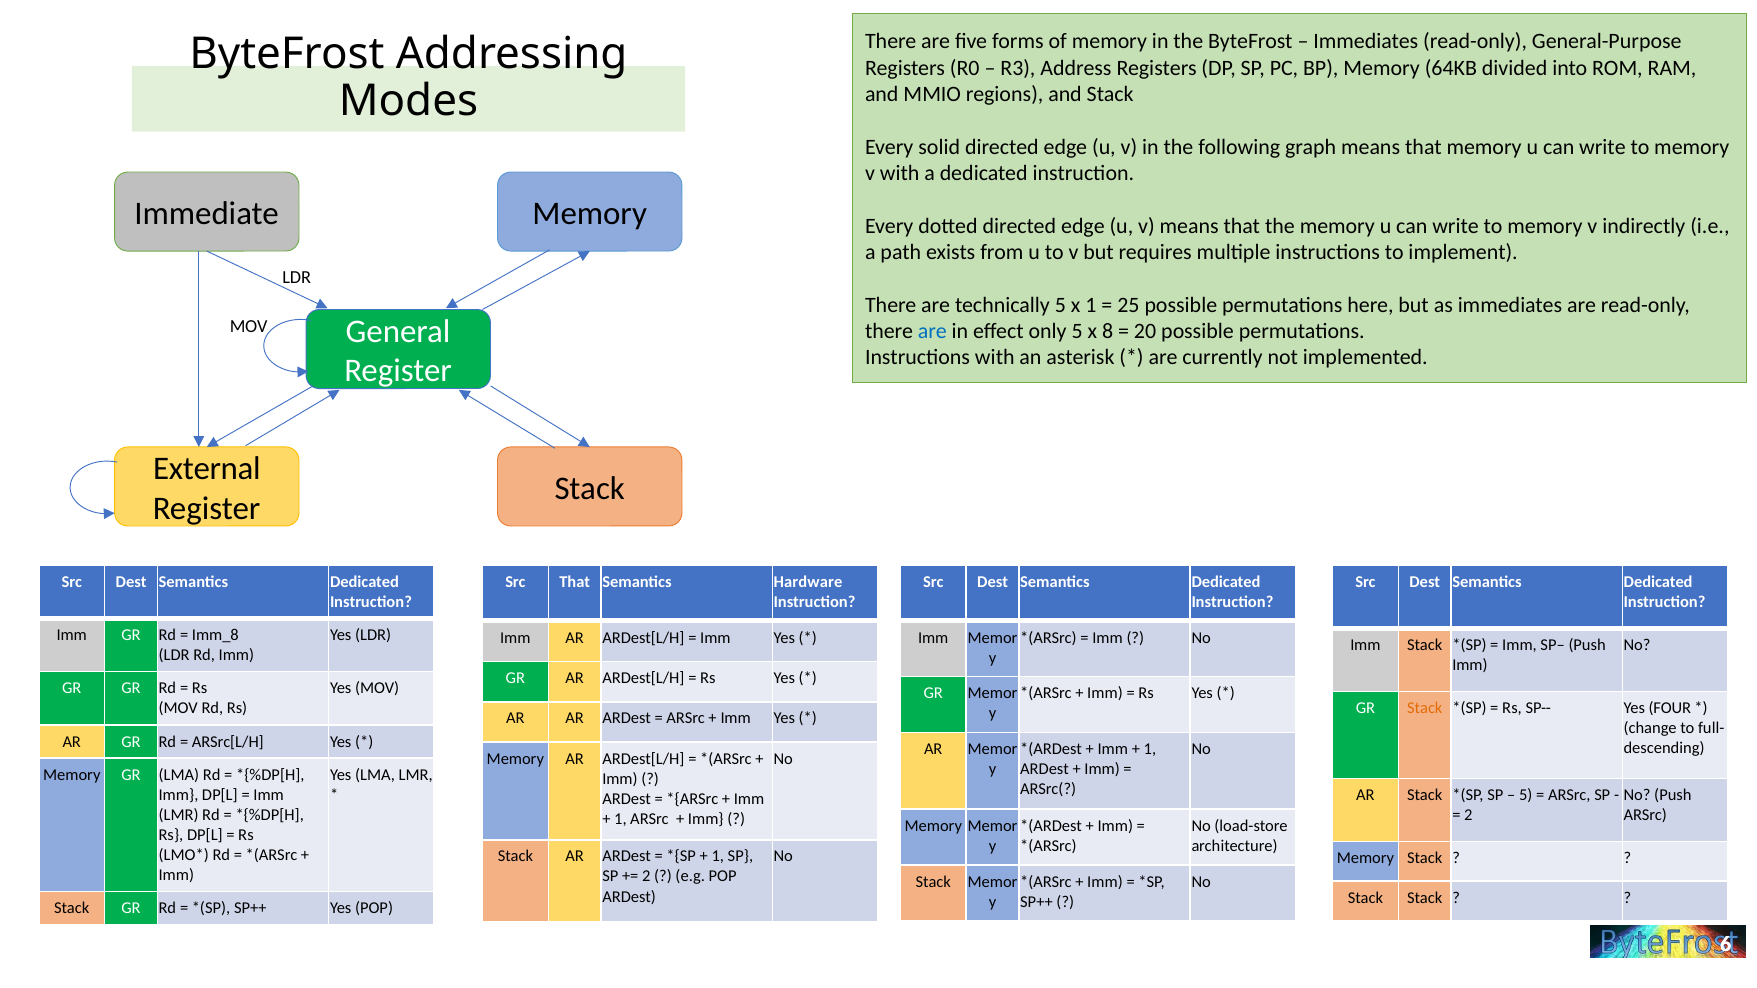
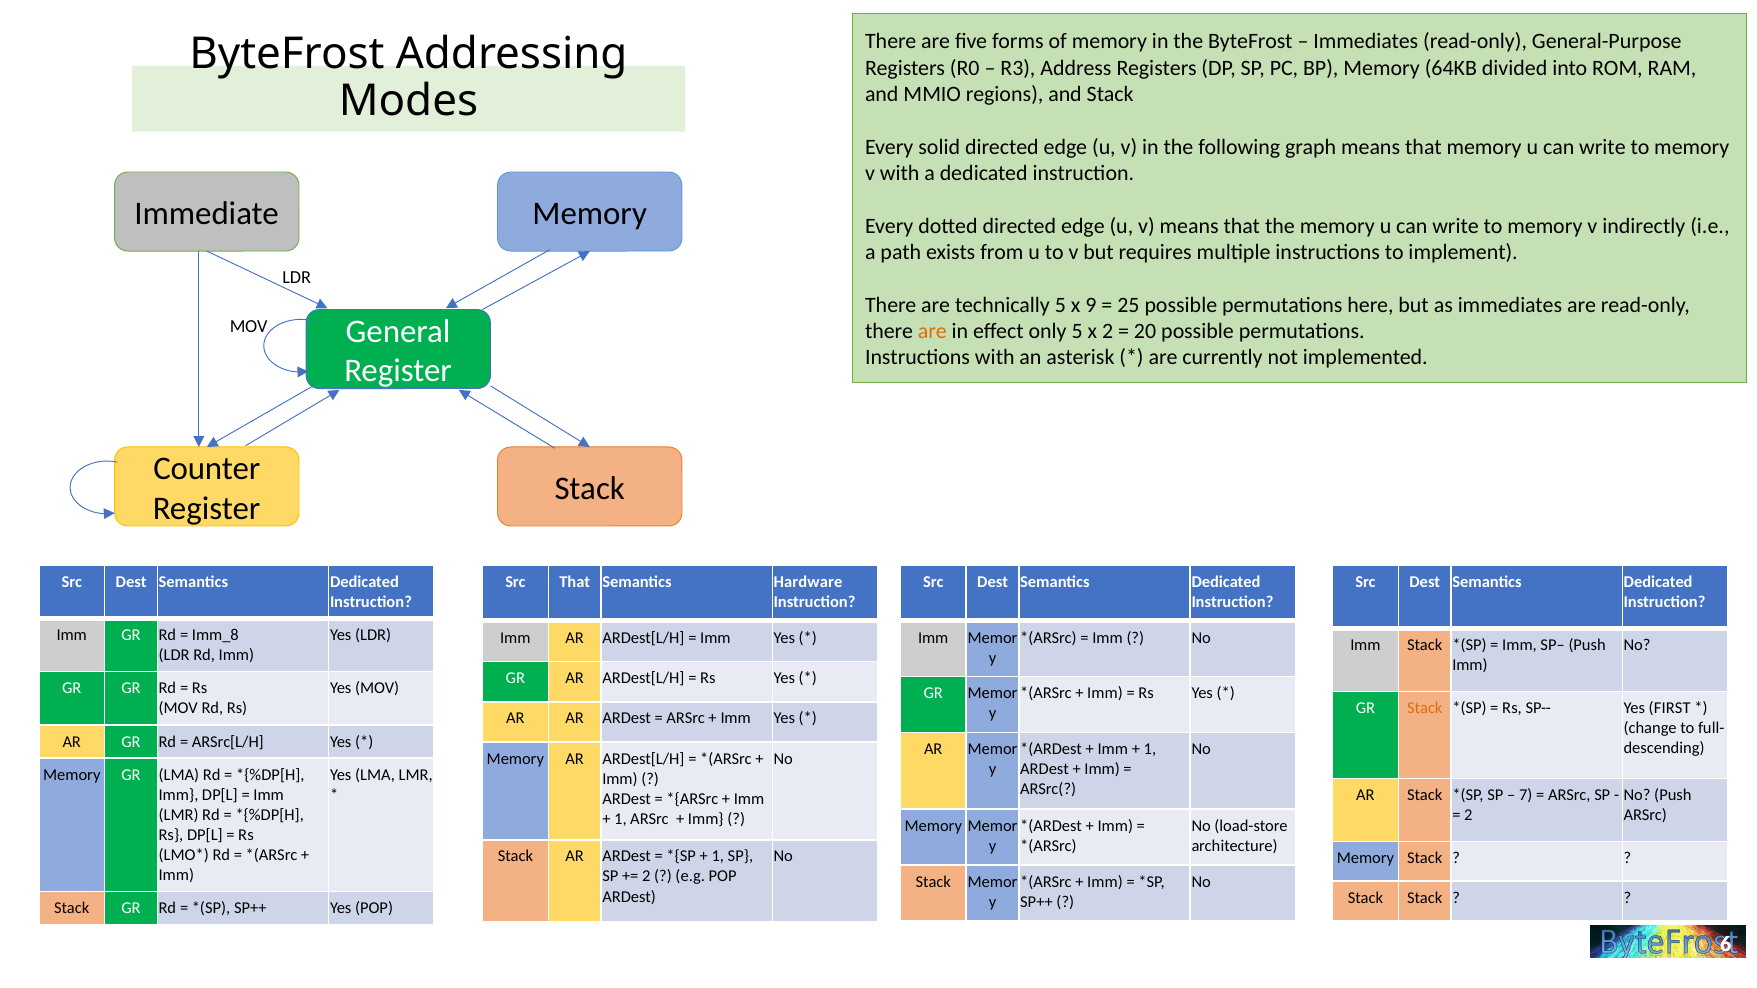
x 1: 1 -> 9
are at (932, 331) colour: blue -> orange
x 8: 8 -> 2
External: External -> Counter
FOUR: FOUR -> FIRST
5 at (1526, 795): 5 -> 7
